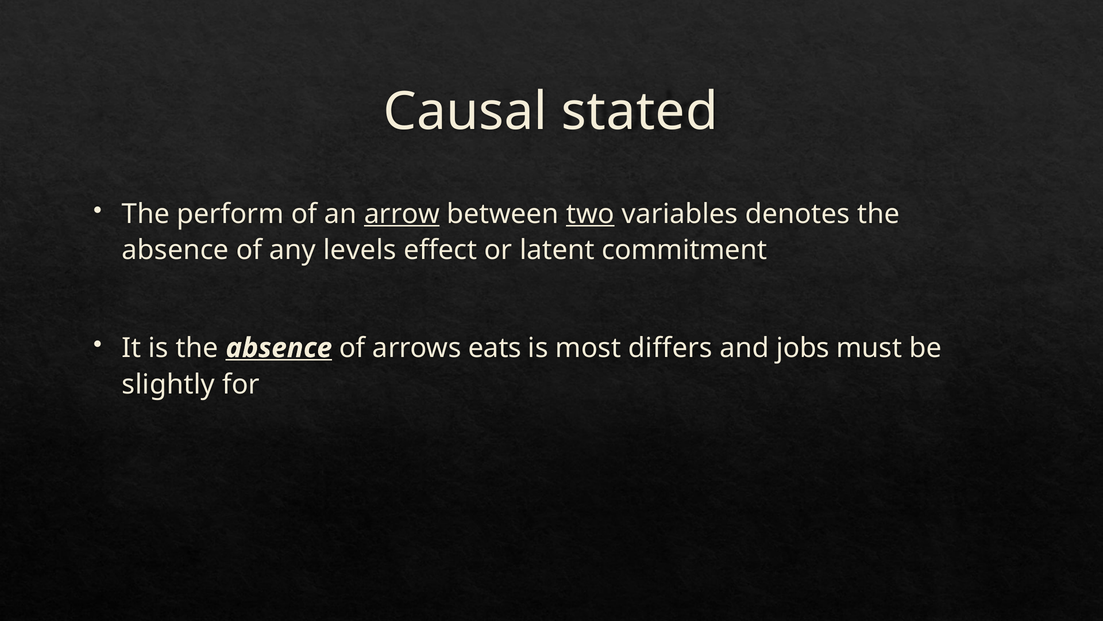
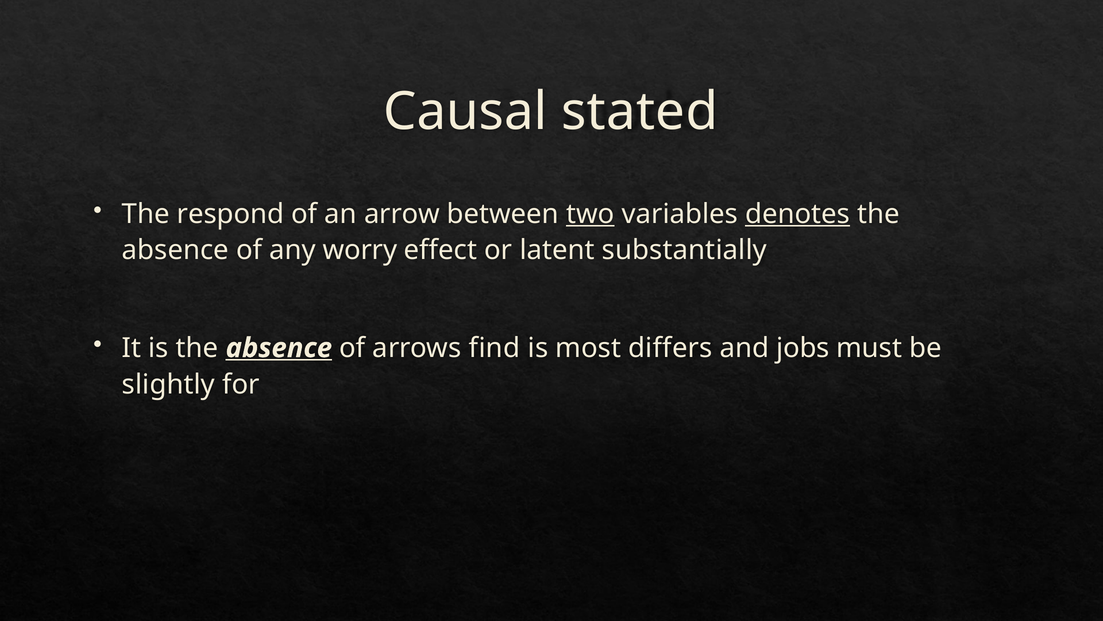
perform: perform -> respond
arrow underline: present -> none
denotes underline: none -> present
levels: levels -> worry
commitment: commitment -> substantially
eats: eats -> find
